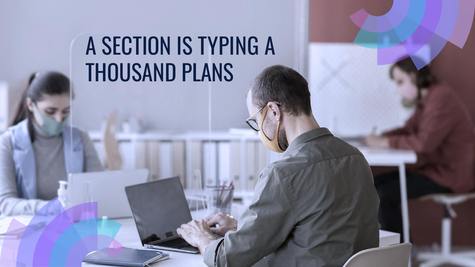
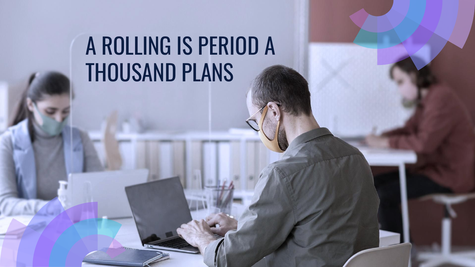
SECTION: SECTION -> ROLLING
TYPING: TYPING -> PERIOD
